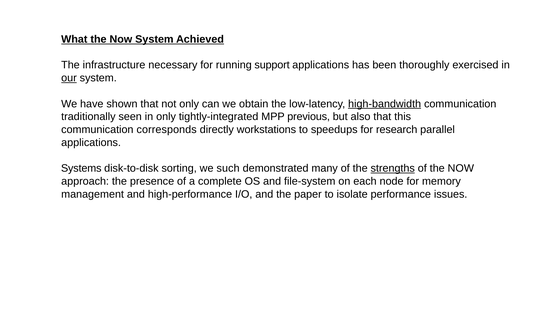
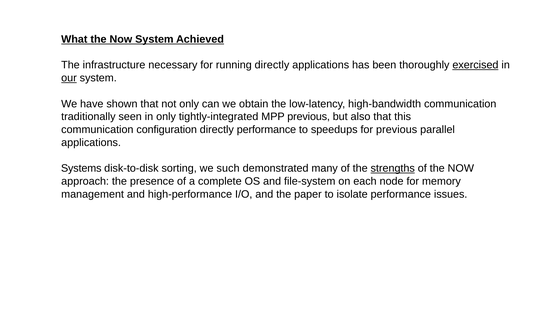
running support: support -> directly
exercised underline: none -> present
high-bandwidth underline: present -> none
corresponds: corresponds -> configuration
directly workstations: workstations -> performance
for research: research -> previous
